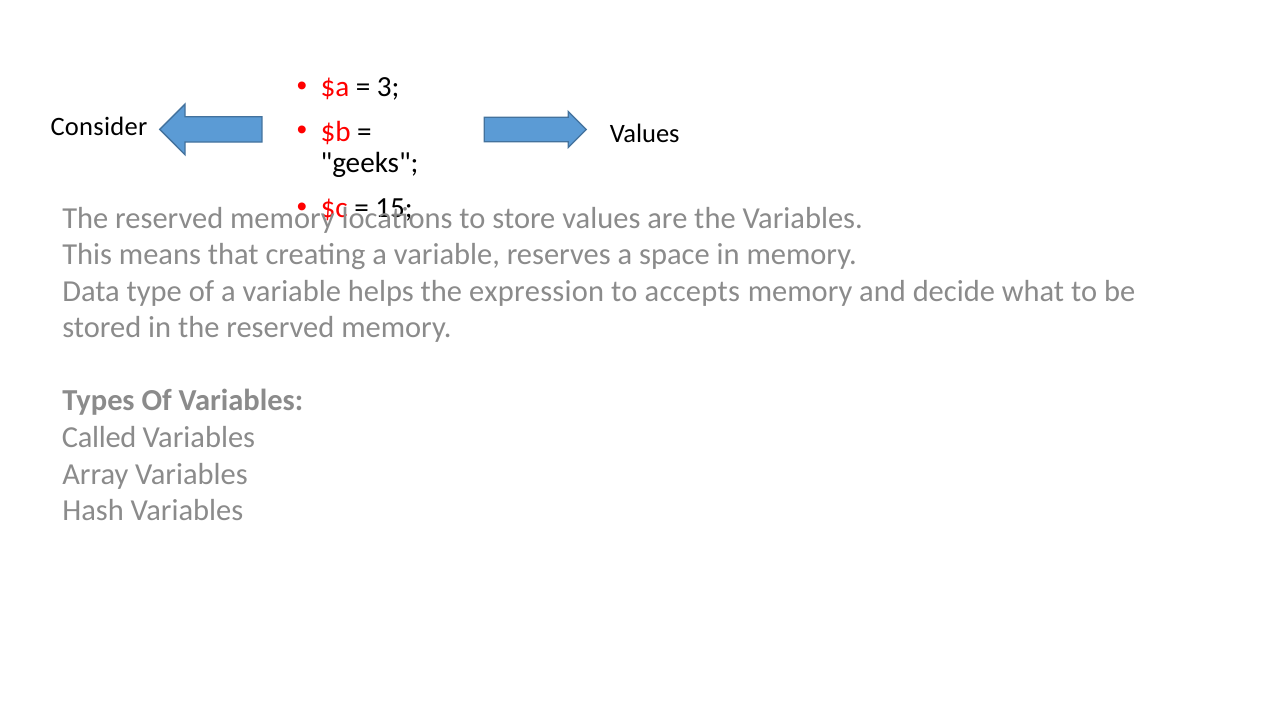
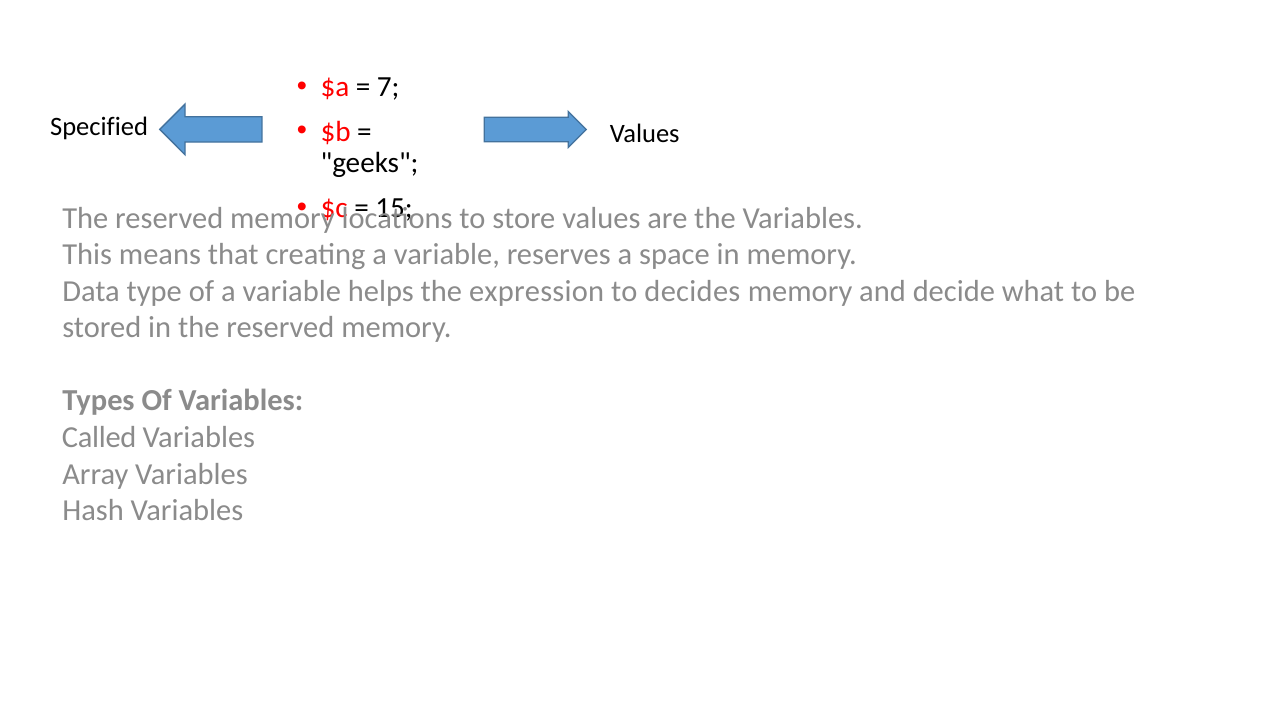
3: 3 -> 7
Consider: Consider -> Specified
accepts: accepts -> decides
